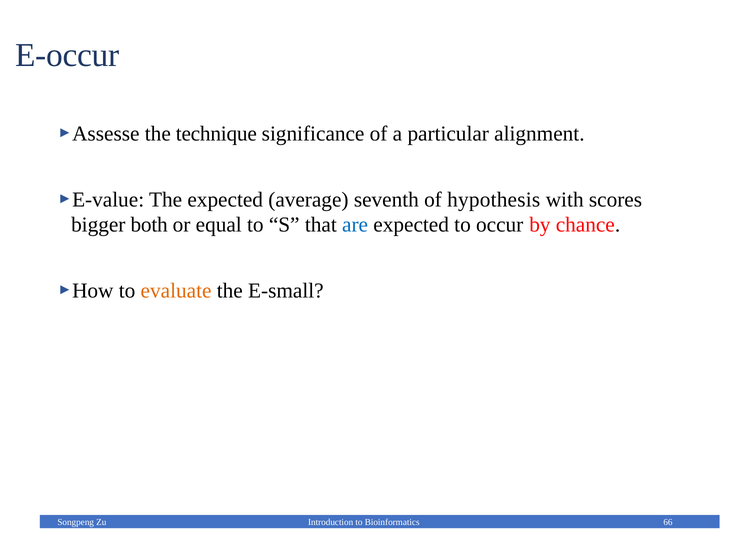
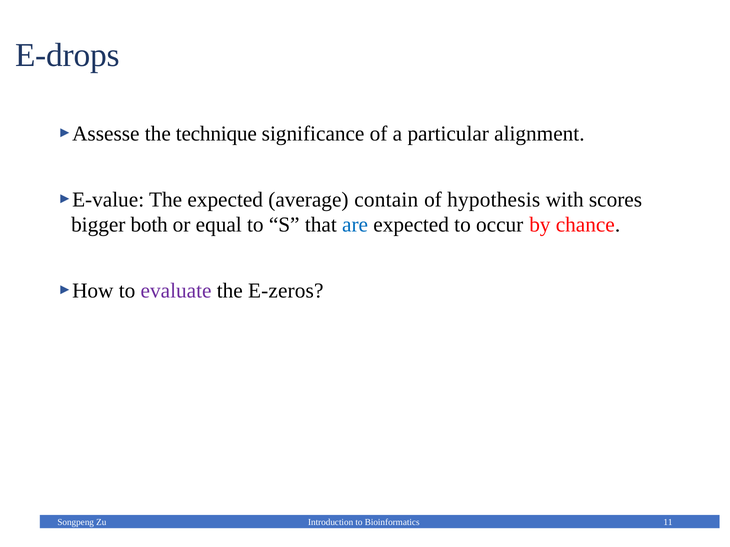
E-occur: E-occur -> E-drops
seventh: seventh -> contain
evaluate colour: orange -> purple
E-small: E-small -> E-zeros
66: 66 -> 11
